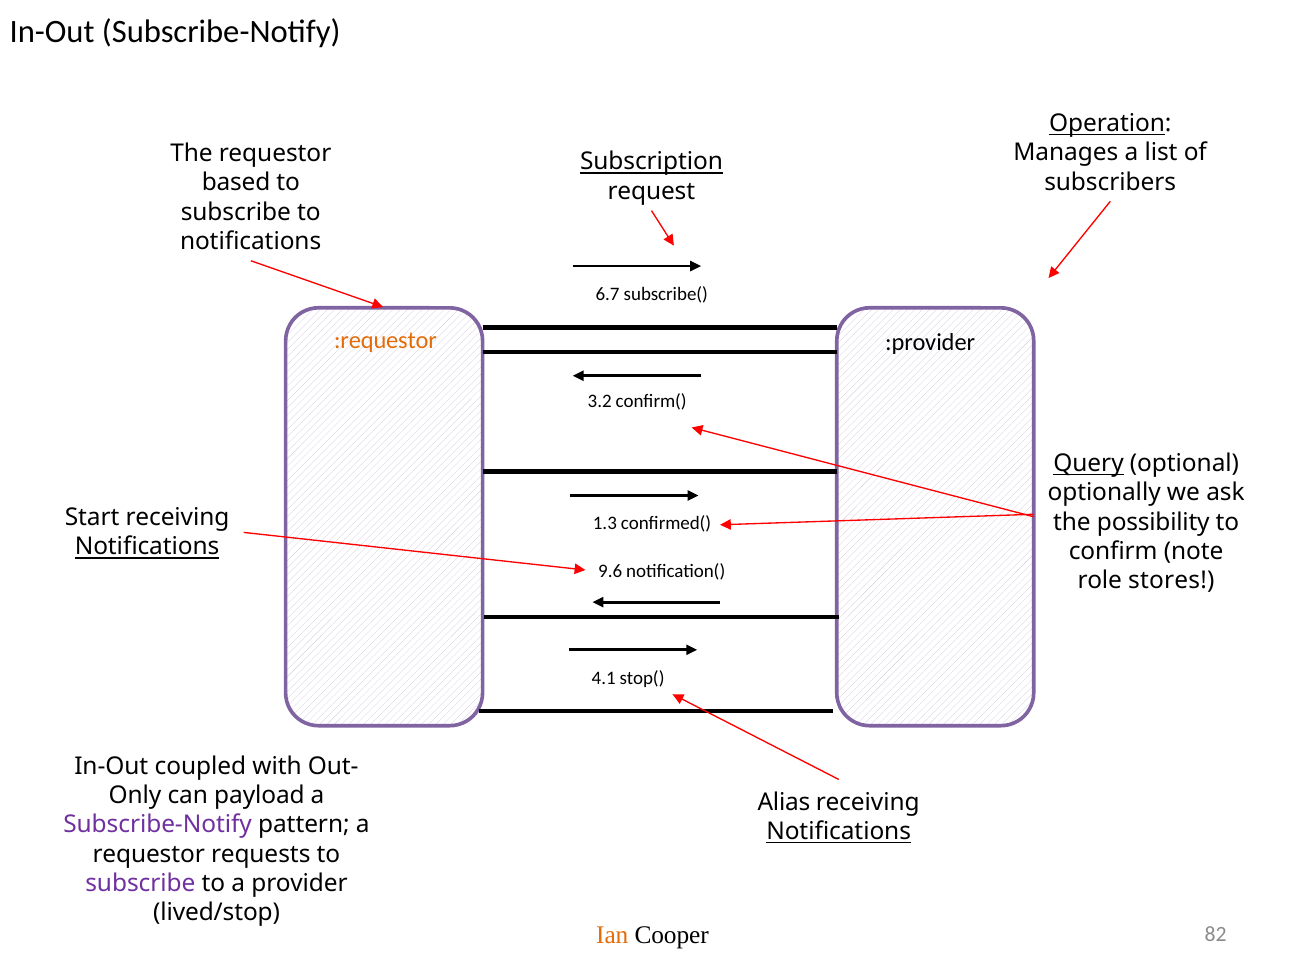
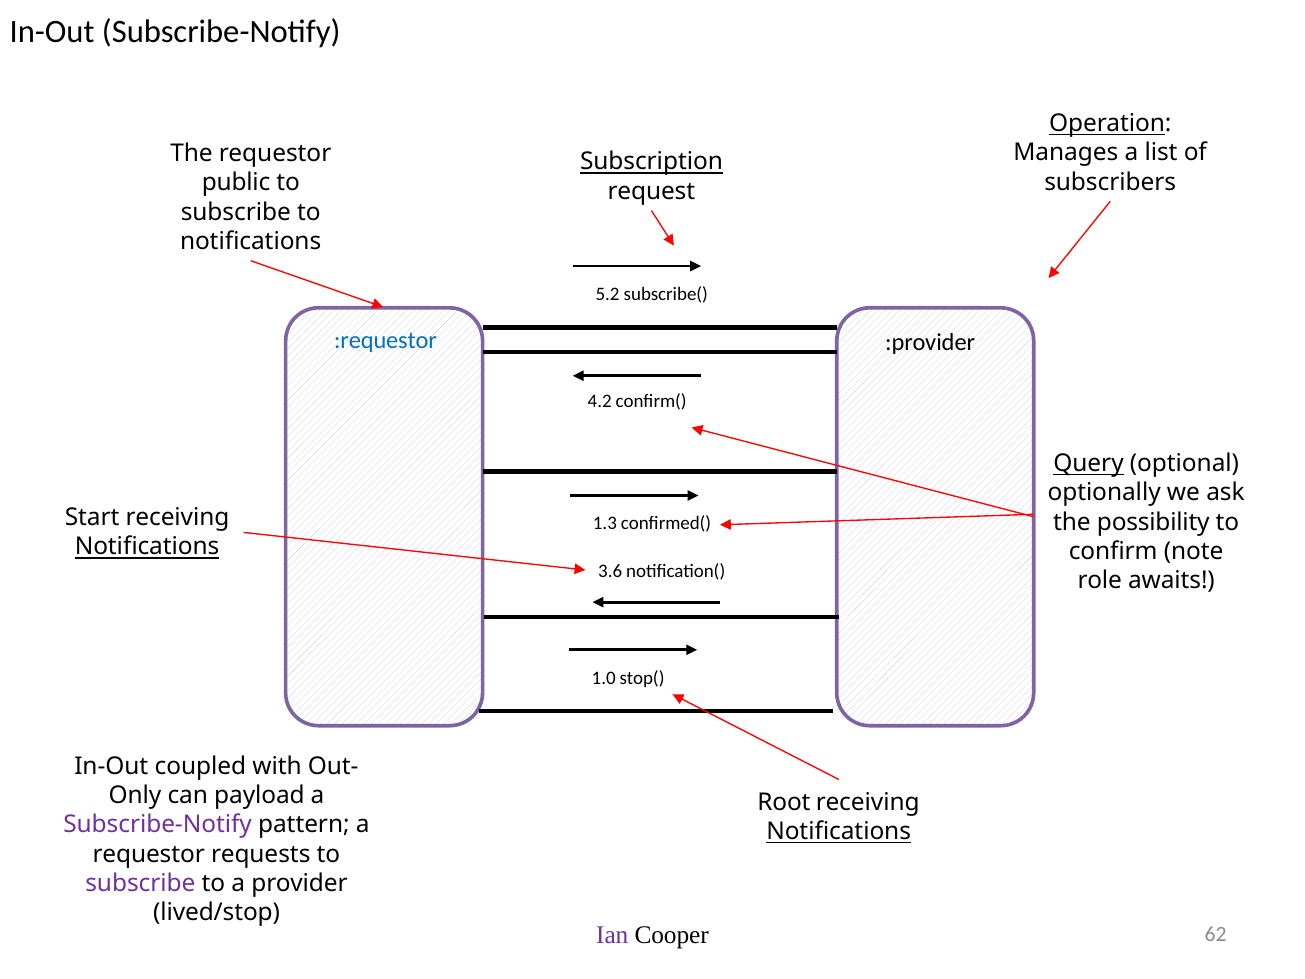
based: based -> public
6.7: 6.7 -> 5.2
:requestor colour: orange -> blue
3.2: 3.2 -> 4.2
9.6: 9.6 -> 3.6
stores: stores -> awaits
4.1: 4.1 -> 1.0
Alias: Alias -> Root
Ian colour: orange -> purple
82: 82 -> 62
